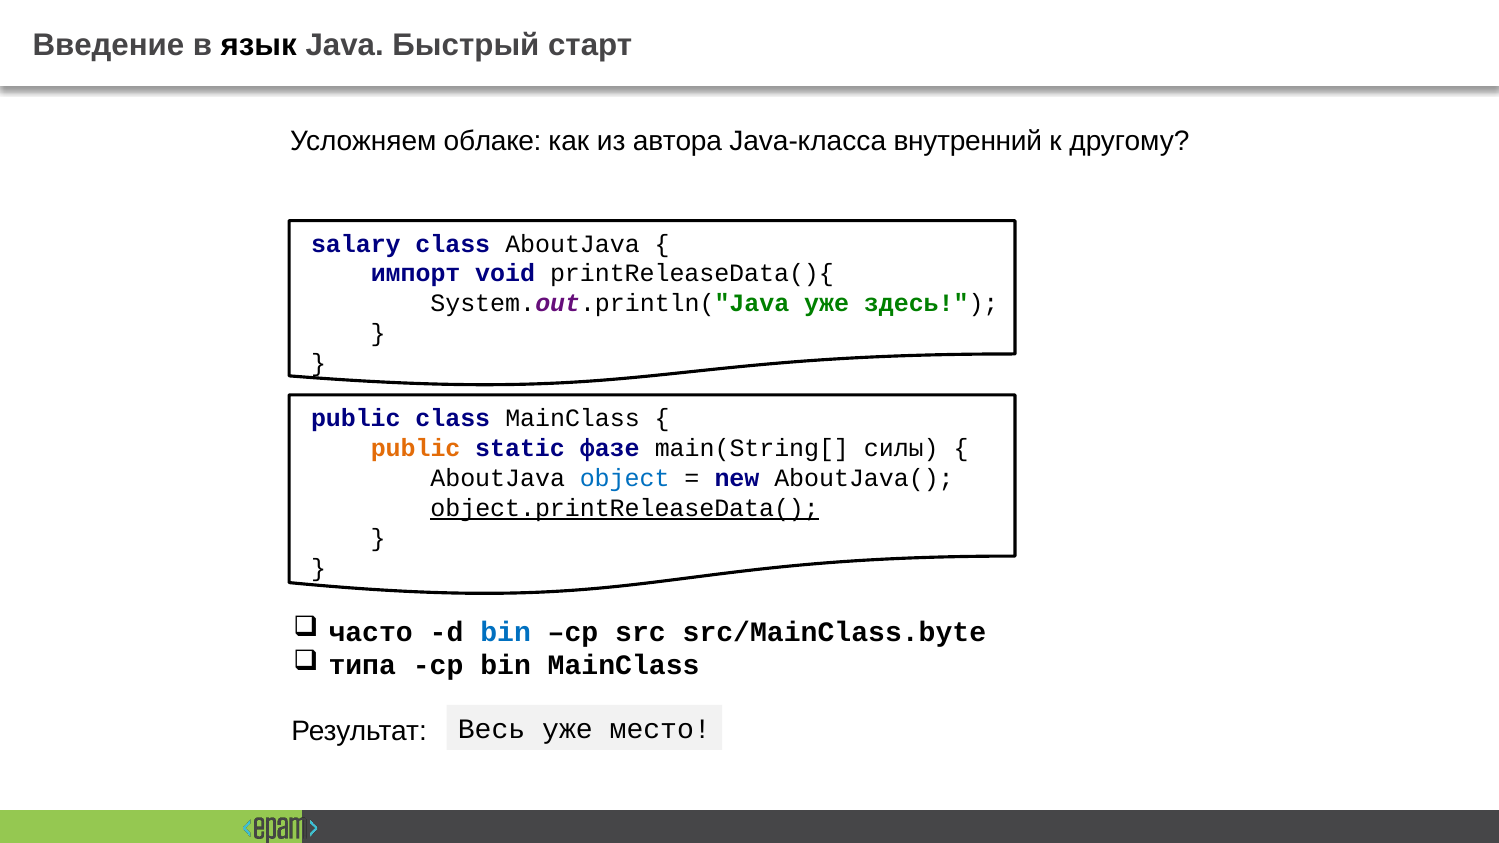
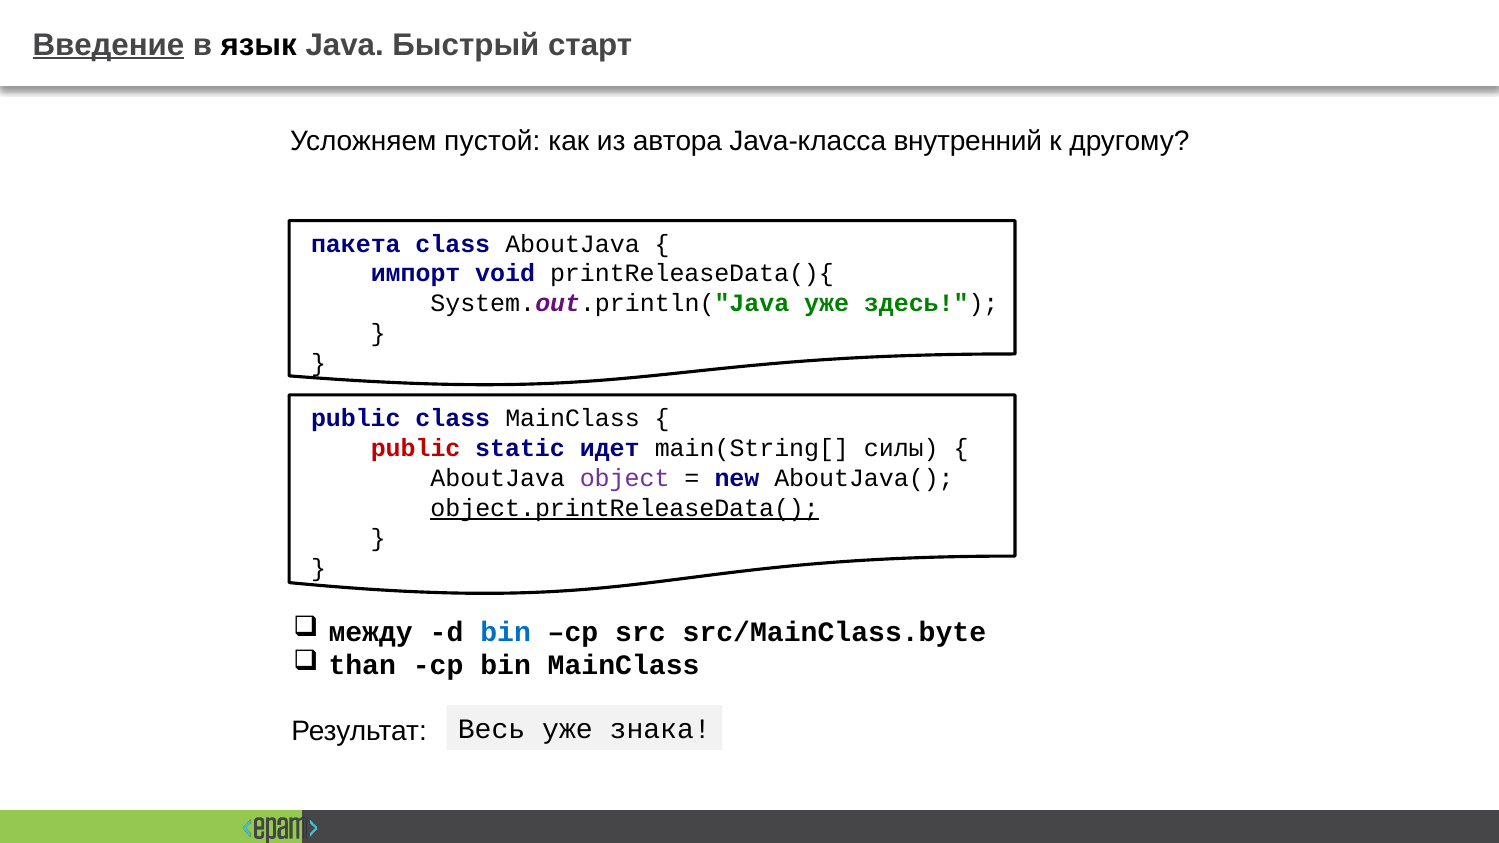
Введение underline: none -> present
облаке: облаке -> пустой
salary: salary -> пакета
public at (416, 448) colour: orange -> red
фазе: фазе -> идет
object colour: blue -> purple
часто: часто -> между
типа: типа -> than
место: место -> знака
